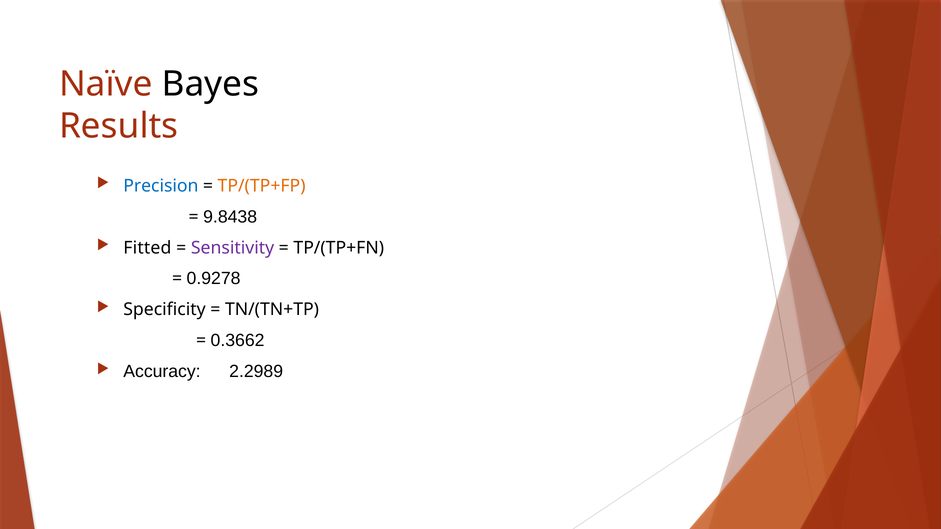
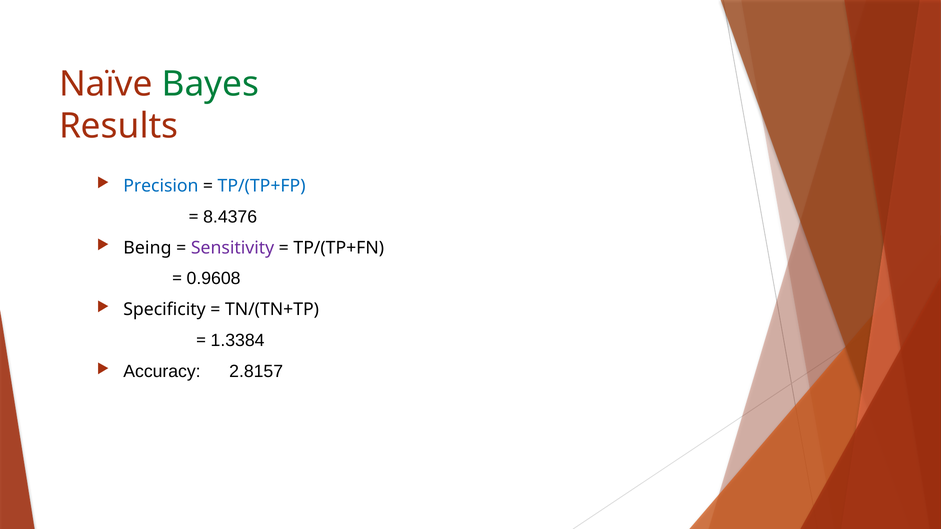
Bayes colour: black -> green
TP/(TP+FP colour: orange -> blue
9.8438: 9.8438 -> 8.4376
Fitted: Fitted -> Being
0.9278: 0.9278 -> 0.9608
0.3662: 0.3662 -> 1.3384
2.2989: 2.2989 -> 2.8157
